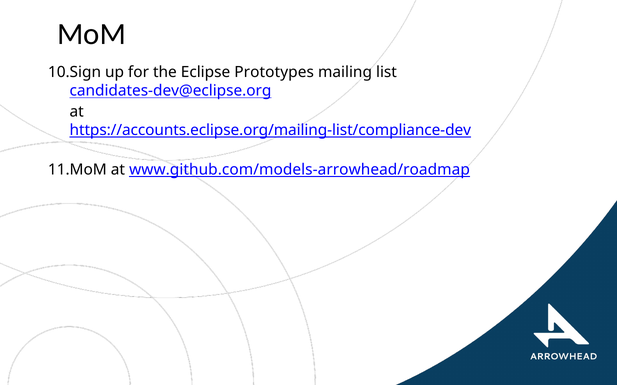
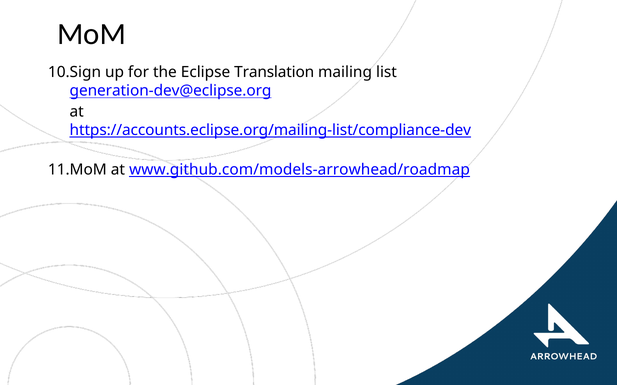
Prototypes: Prototypes -> Translation
candidates-dev@eclipse.org: candidates-dev@eclipse.org -> generation-dev@eclipse.org
